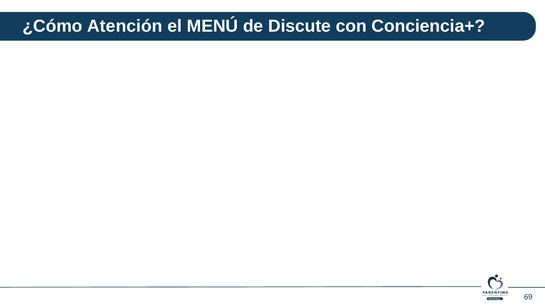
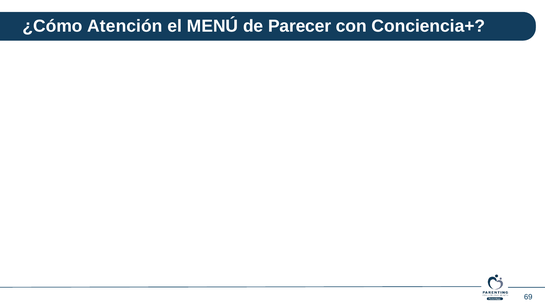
Discute: Discute -> Parecer
